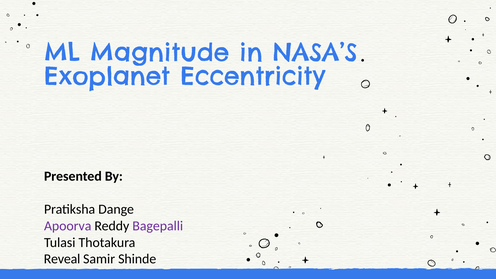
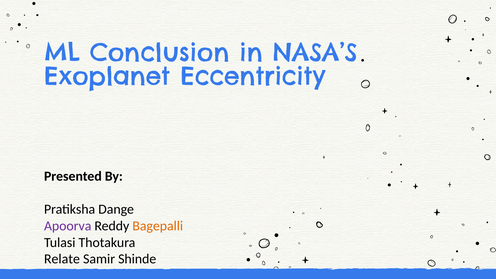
Magnitude: Magnitude -> Conclusion
Bagepalli colour: purple -> orange
Reveal: Reveal -> Relate
